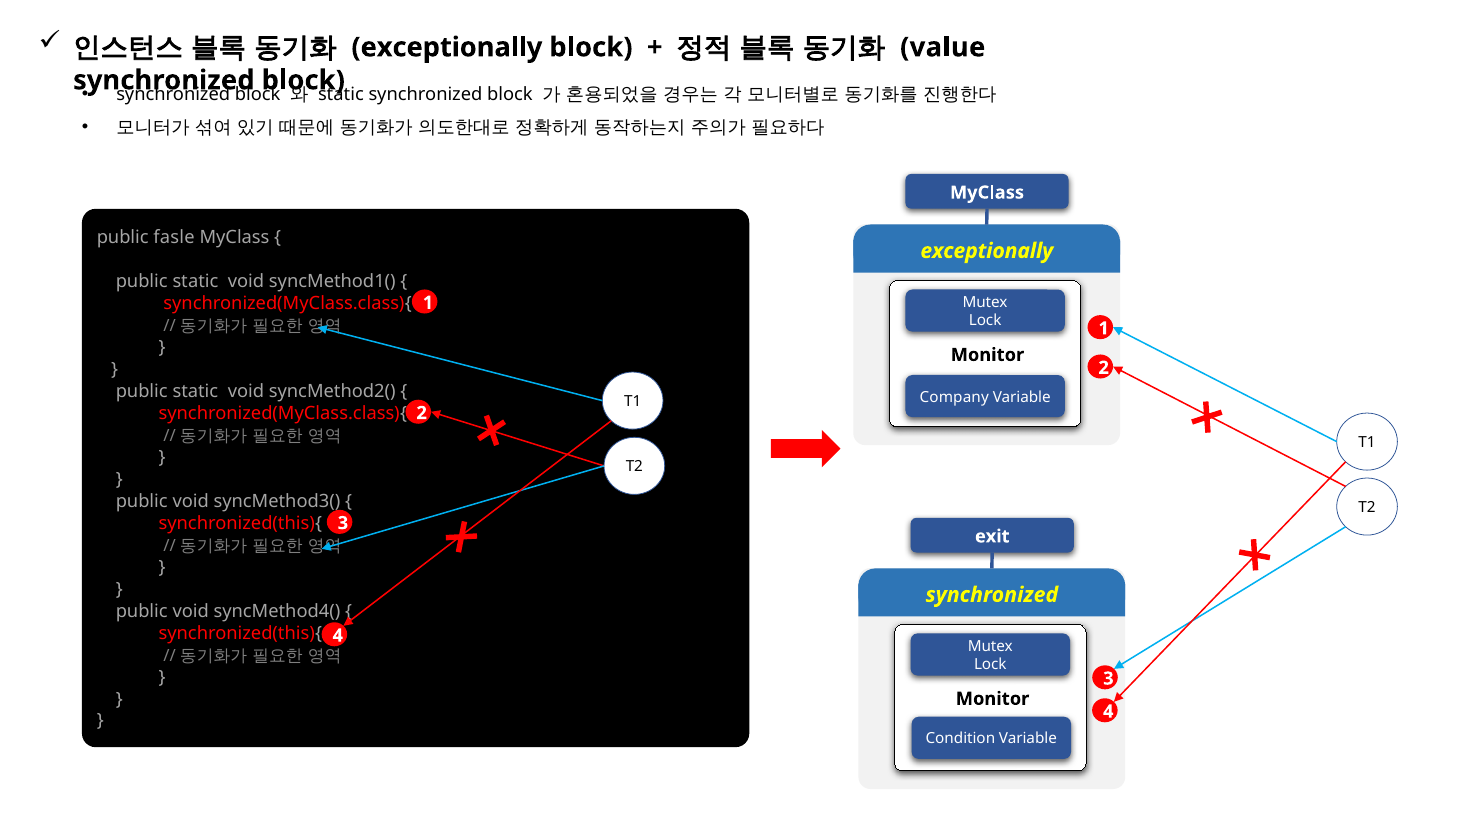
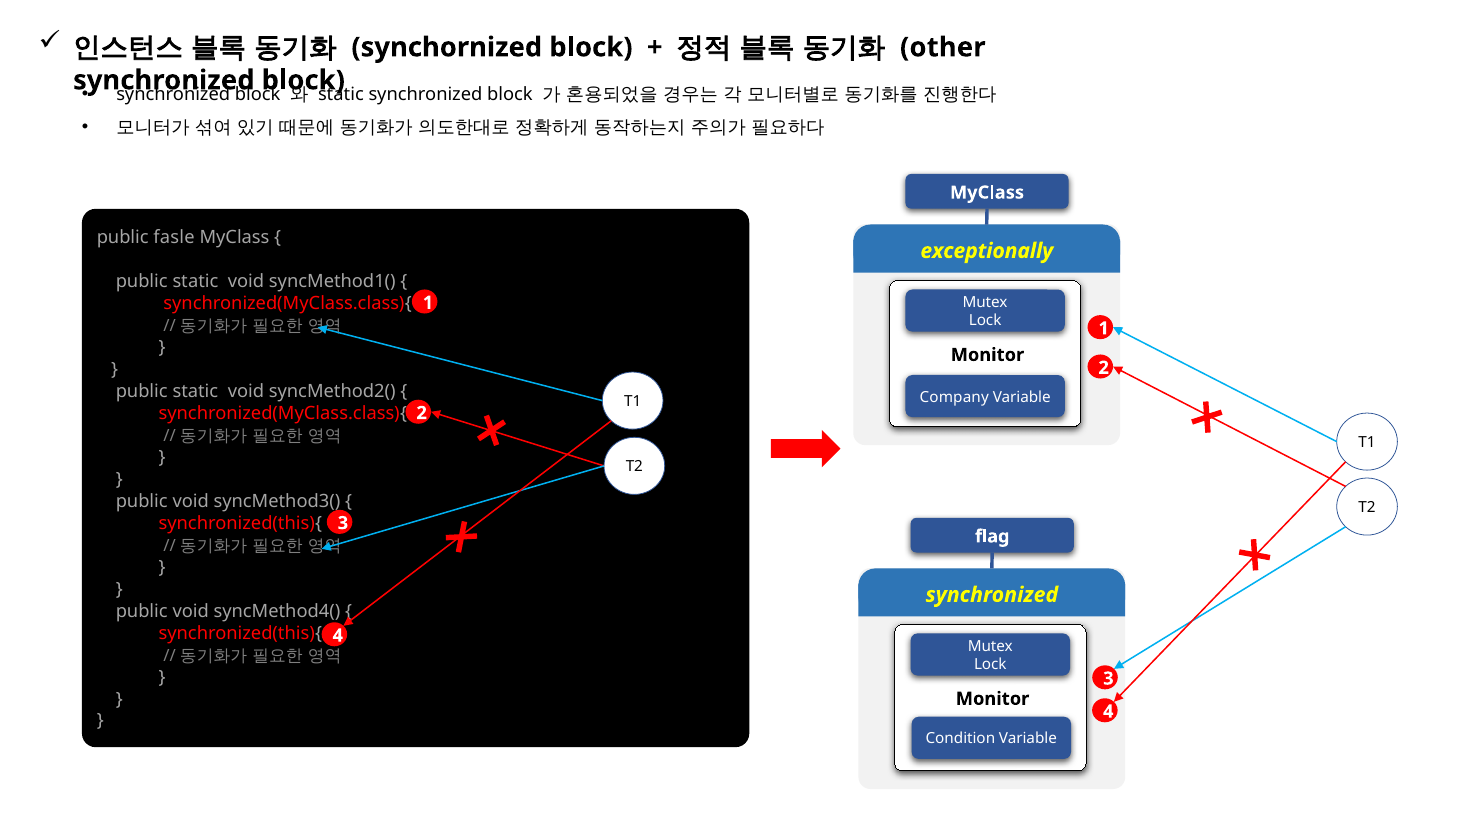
exceptionally at (447, 47): exceptionally -> synchornized
value: value -> other
exit: exit -> flag
